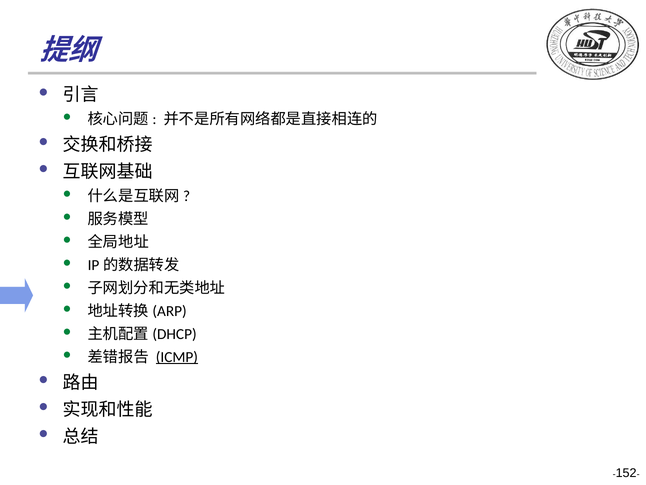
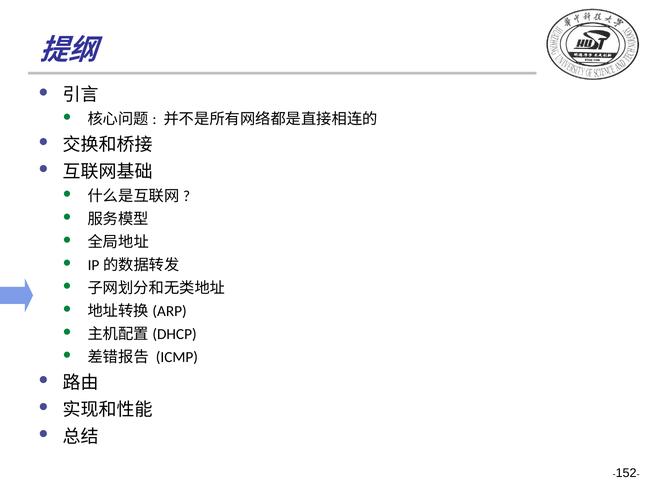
ICMP underline: present -> none
